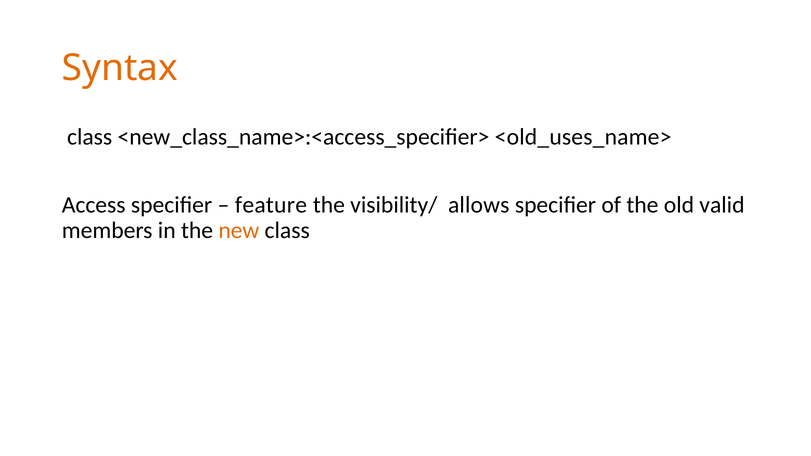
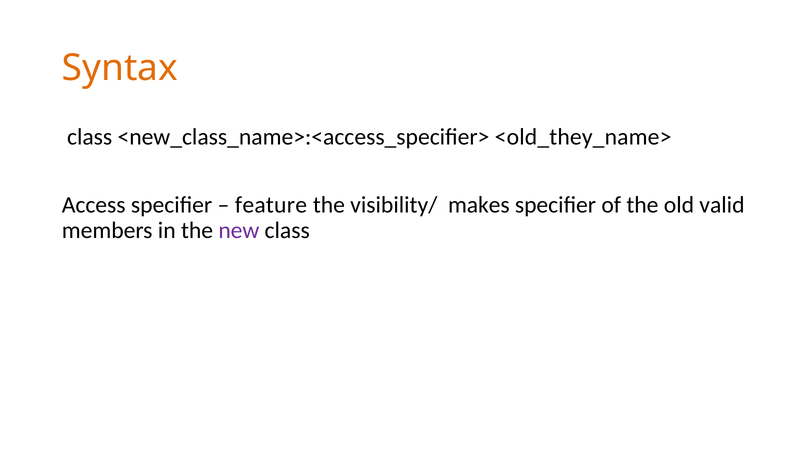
<old_uses_name>: <old_uses_name> -> <old_they_name>
allows: allows -> makes
new colour: orange -> purple
